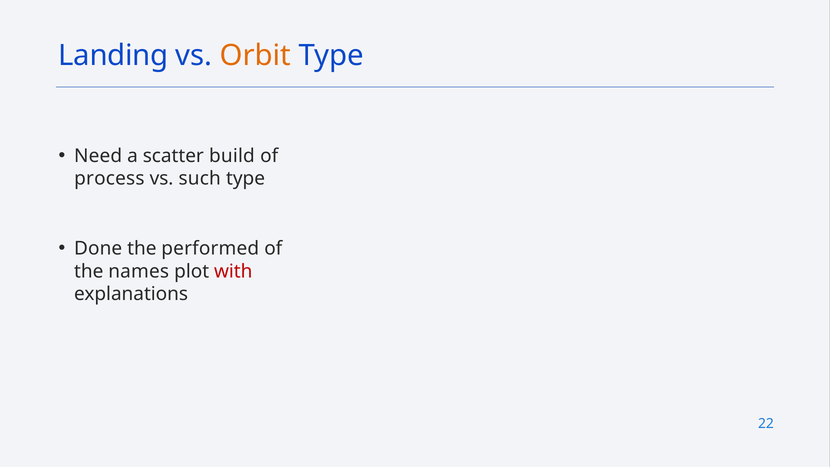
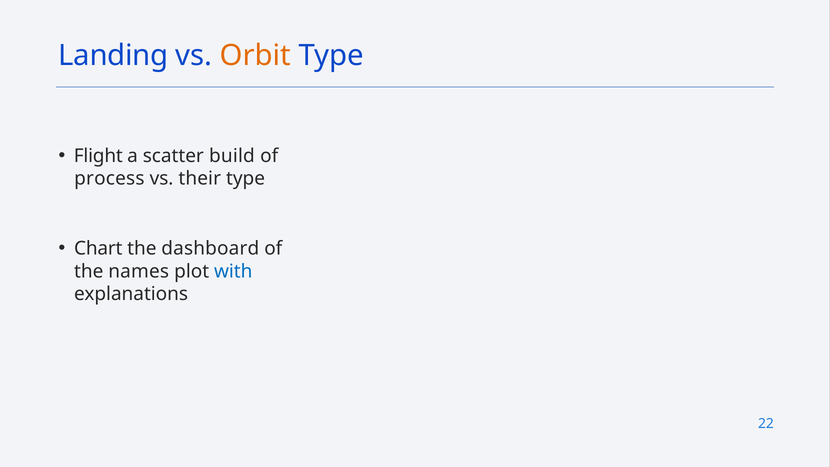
Need: Need -> Flight
such: such -> their
Done: Done -> Chart
performed: performed -> dashboard
with colour: red -> blue
